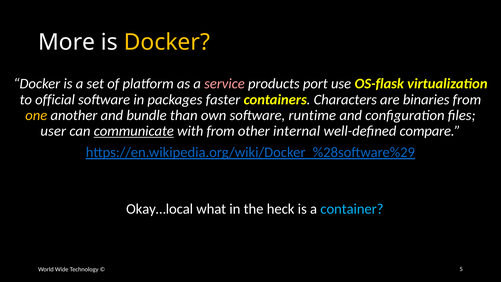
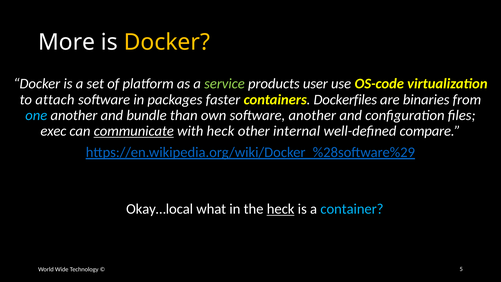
service colour: pink -> light green
port: port -> user
OS-flask: OS-flask -> OS-code
official: official -> attach
Characters: Characters -> Dockerfiles
one colour: yellow -> light blue
software runtime: runtime -> another
user: user -> exec
with from: from -> heck
heck at (281, 209) underline: none -> present
